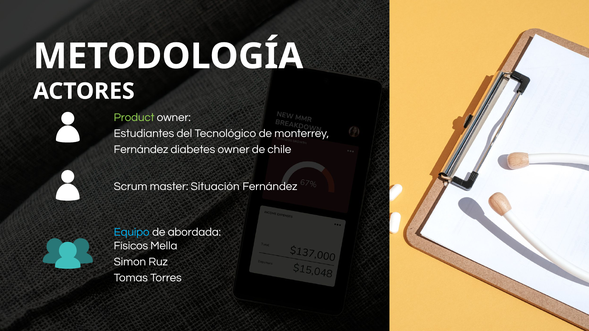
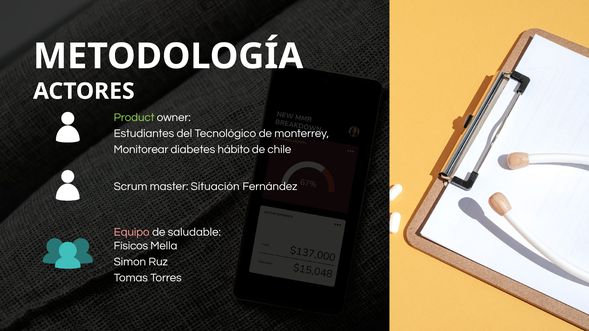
Fernández at (141, 150): Fernández -> Monitorear
diabetes owner: owner -> hábito
Equipo colour: light blue -> pink
abordada: abordada -> saludable
